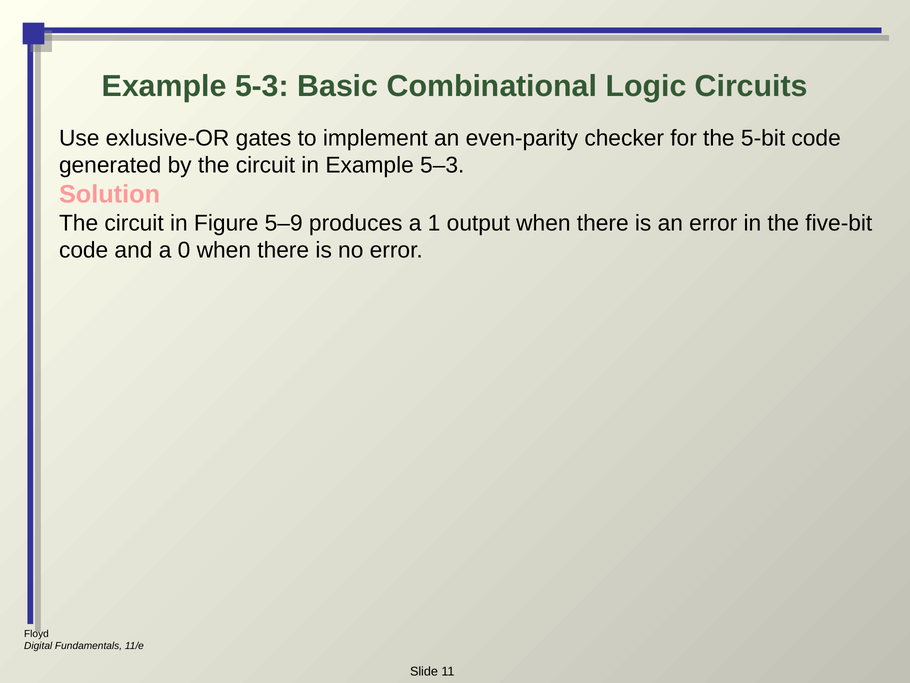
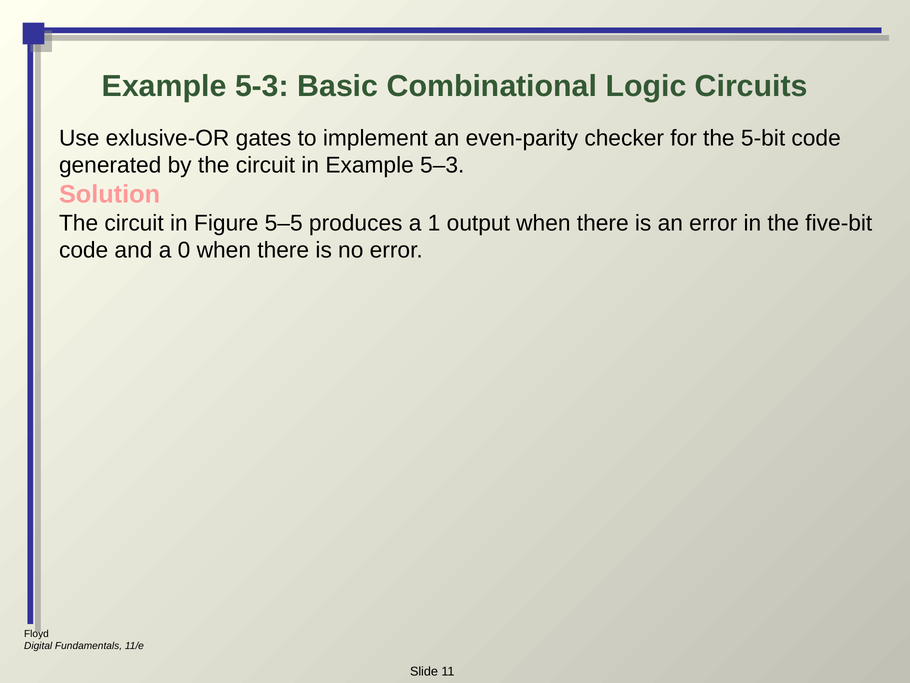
5–9: 5–9 -> 5–5
